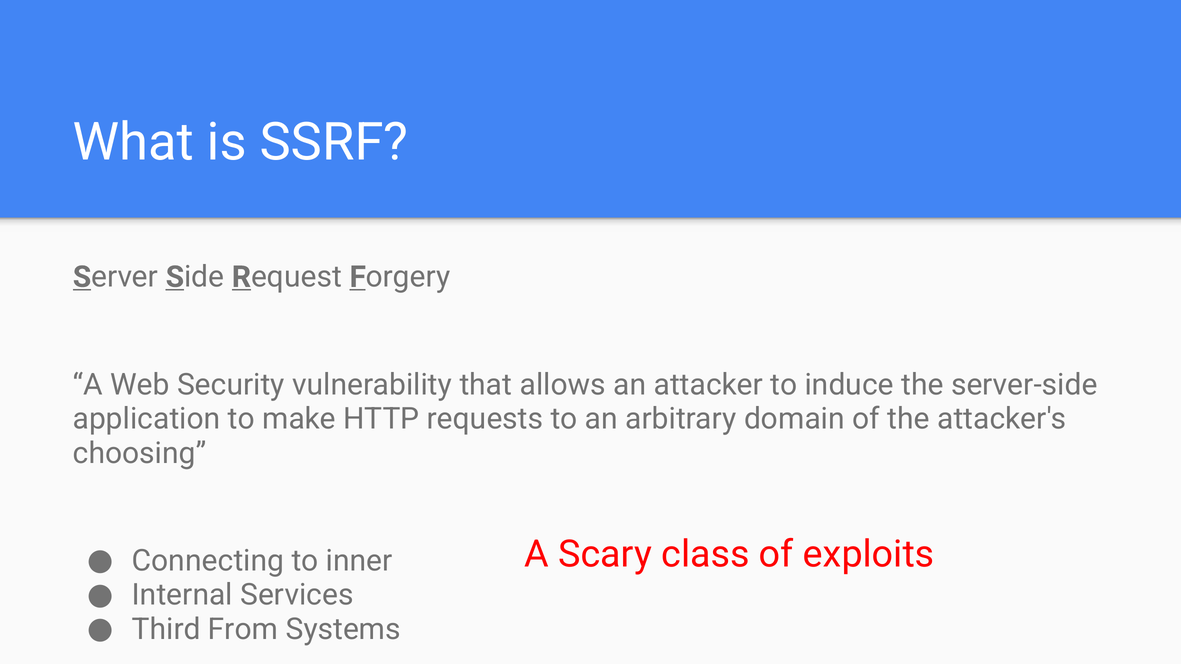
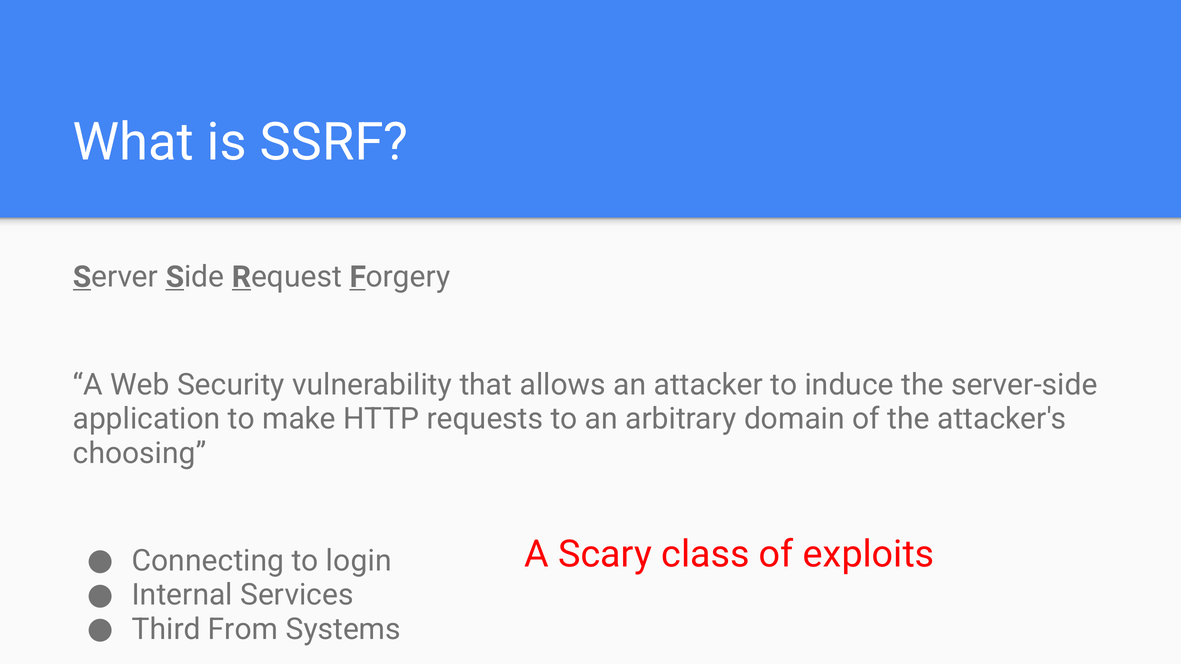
inner: inner -> login
